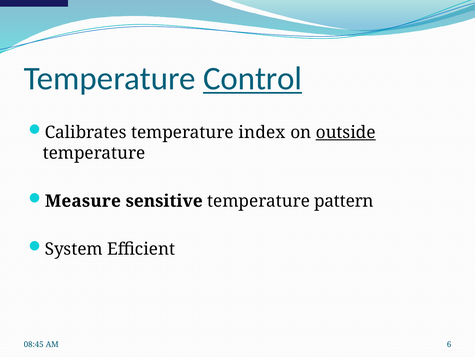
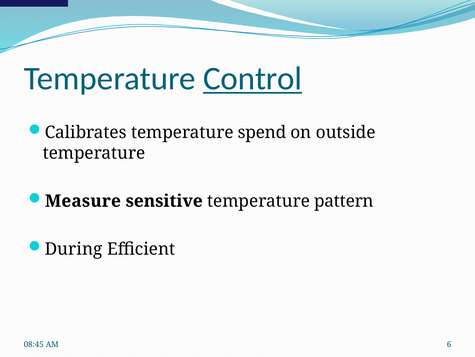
index: index -> spend
outside underline: present -> none
System: System -> During
